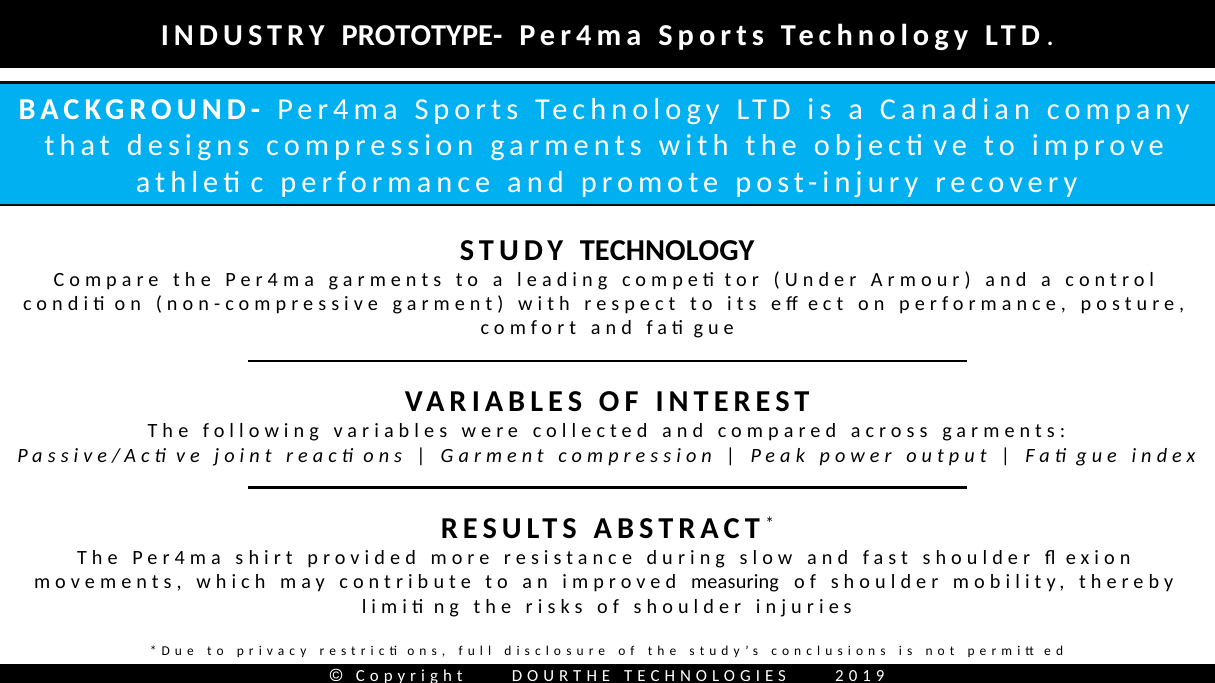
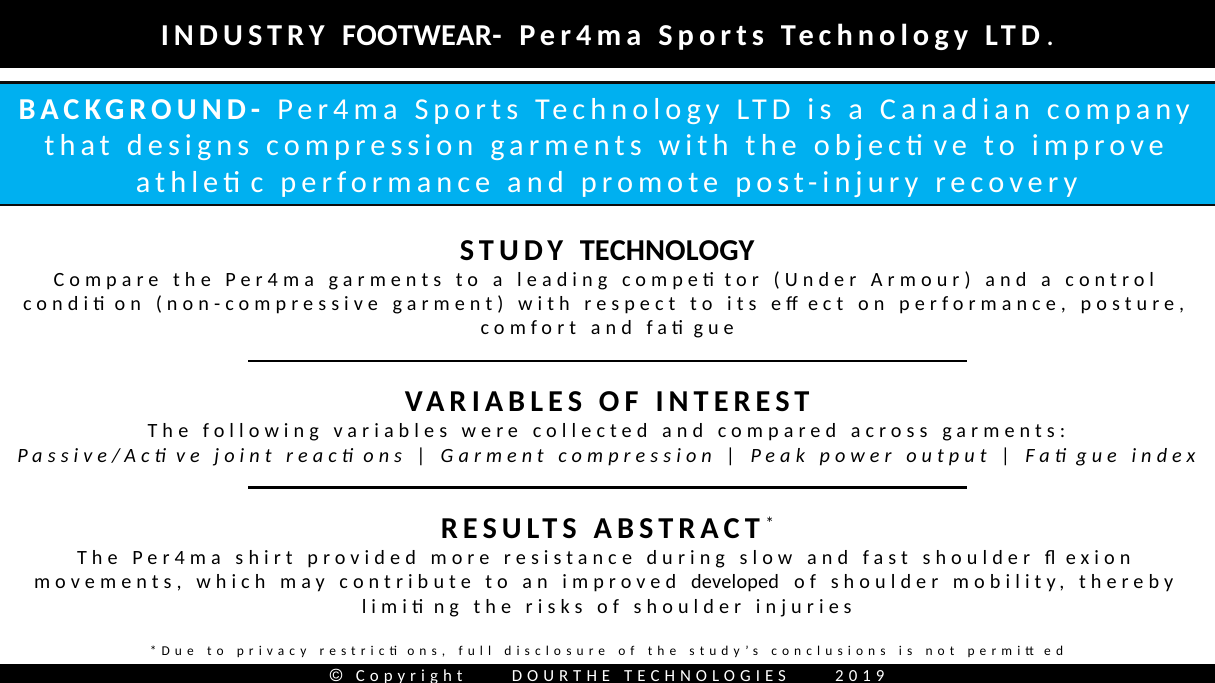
PROTOTYPE-: PROTOTYPE- -> FOOTWEAR-
measuring: measuring -> developed
